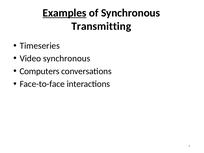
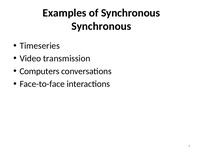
Examples underline: present -> none
Transmitting at (101, 26): Transmitting -> Synchronous
Video synchronous: synchronous -> transmission
